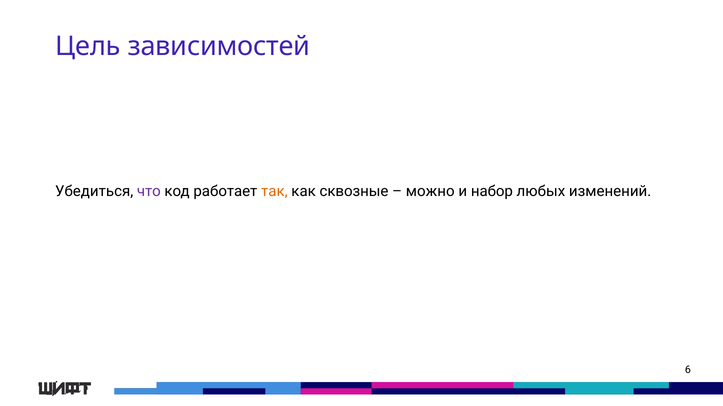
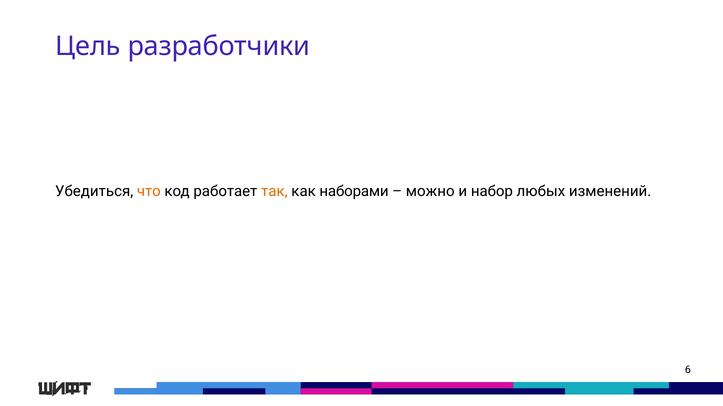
зависимостей: зависимостей -> разработчики
что colour: purple -> orange
сквозные: сквозные -> наборами
